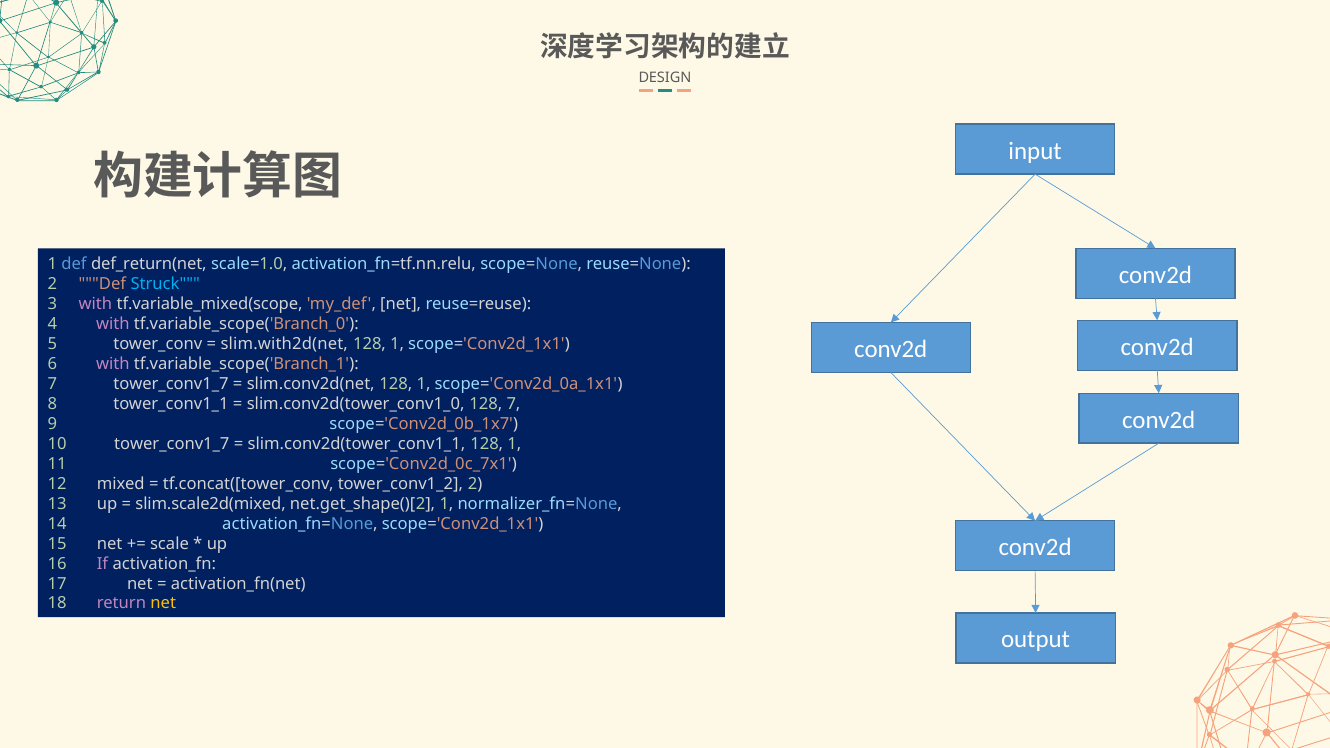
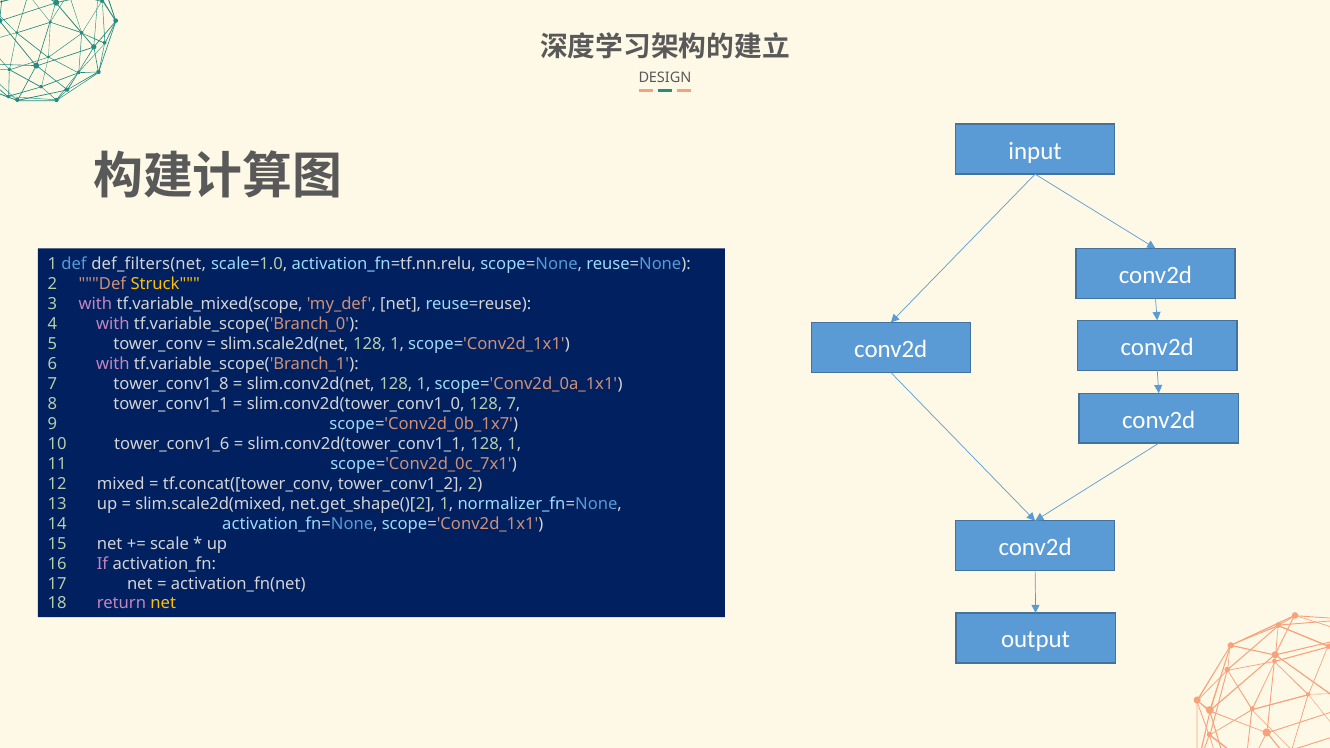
def_return(net: def_return(net -> def_filters(net
Struck colour: light blue -> yellow
slim.with2d(net: slim.with2d(net -> slim.scale2d(net
7 tower_conv1_7: tower_conv1_7 -> tower_conv1_8
10 tower_conv1_7: tower_conv1_7 -> tower_conv1_6
